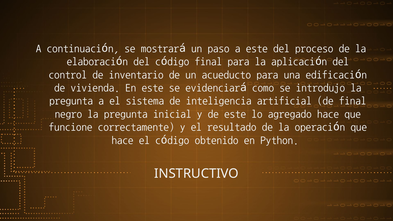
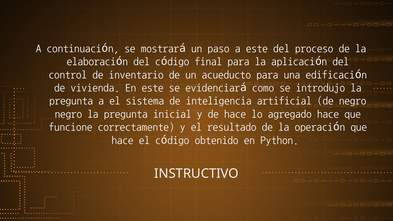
de final: final -> negro
de este: este -> hace
